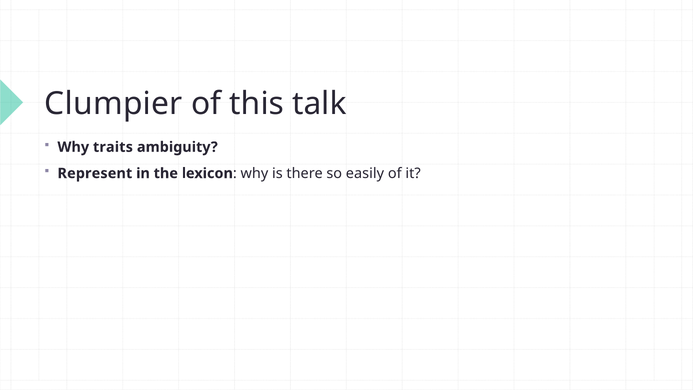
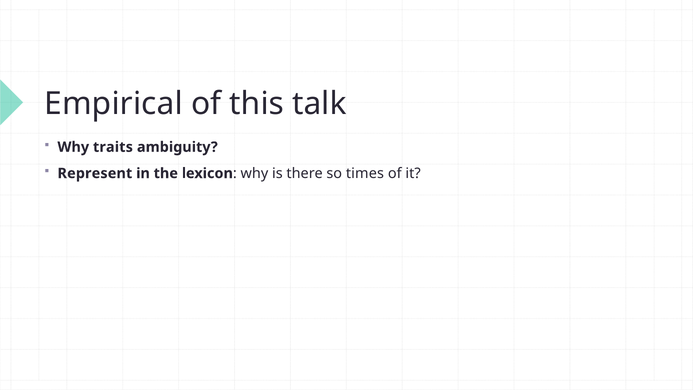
Clumpier: Clumpier -> Empirical
easily: easily -> times
